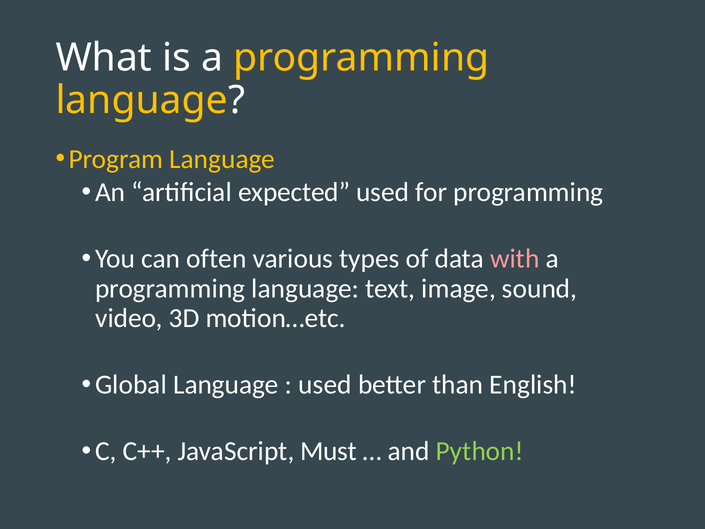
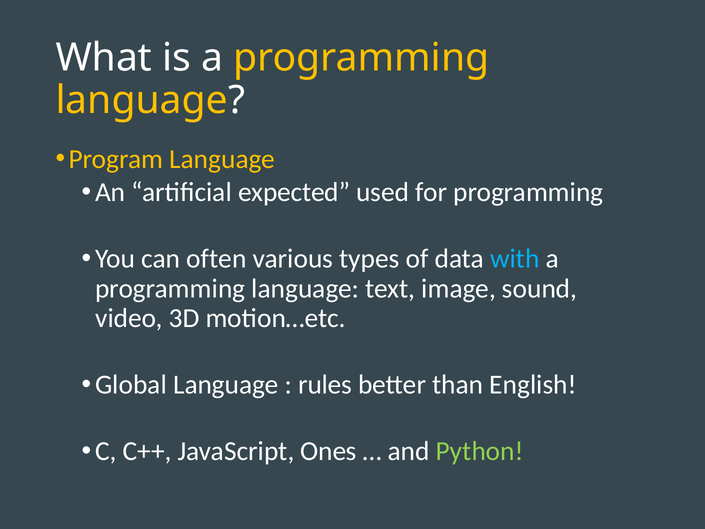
with colour: pink -> light blue
used at (325, 385): used -> rules
Must: Must -> Ones
